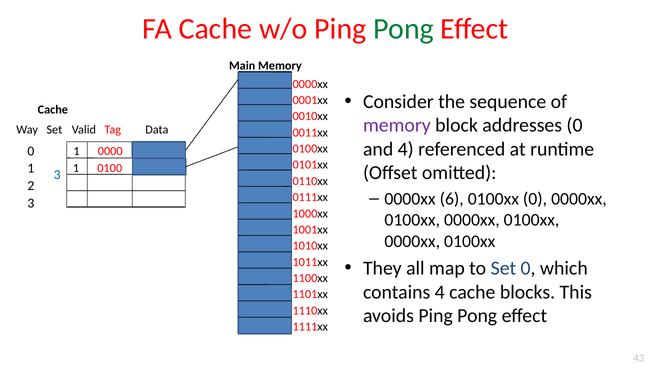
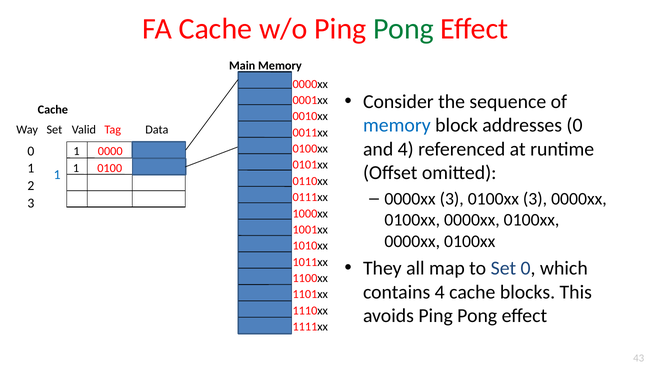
memory at (397, 125) colour: purple -> blue
1 3: 3 -> 1
0000xx 6: 6 -> 3
0100xx 0: 0 -> 3
